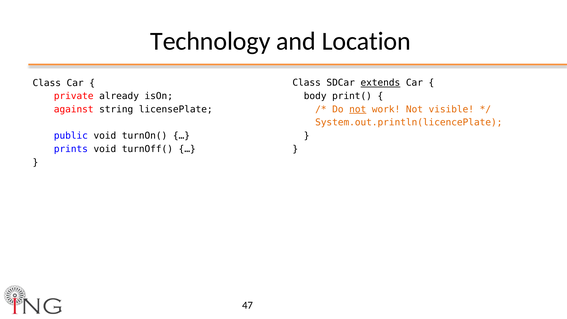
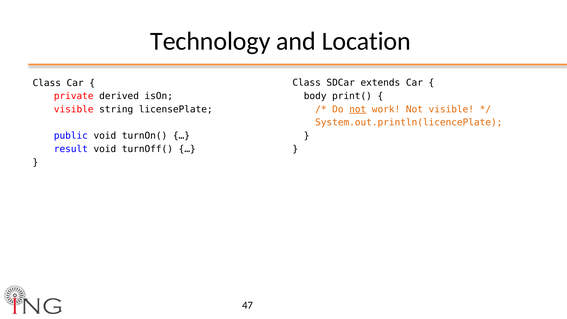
extends underline: present -> none
already: already -> derived
against at (74, 109): against -> visible
prints: prints -> result
